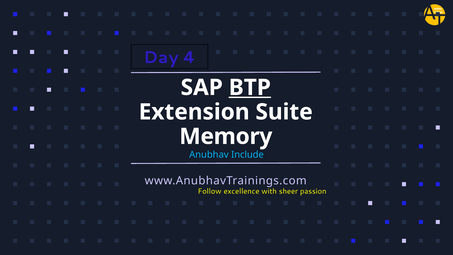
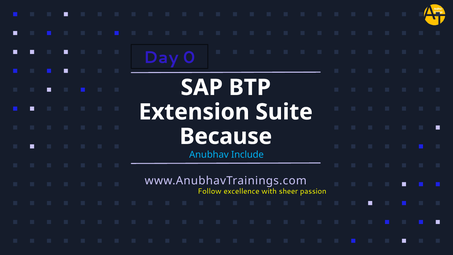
4: 4 -> 0
BTP underline: present -> none
Memory: Memory -> Because
